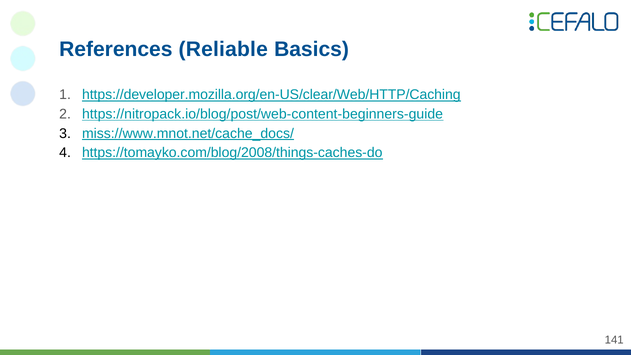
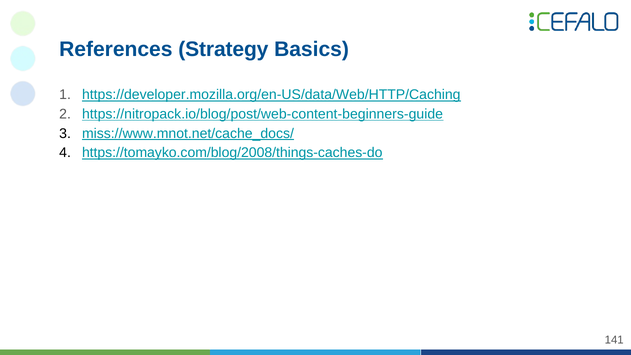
Reliable: Reliable -> Strategy
https://developer.mozilla.org/en-US/clear/Web/HTTP/Caching: https://developer.mozilla.org/en-US/clear/Web/HTTP/Caching -> https://developer.mozilla.org/en-US/data/Web/HTTP/Caching
